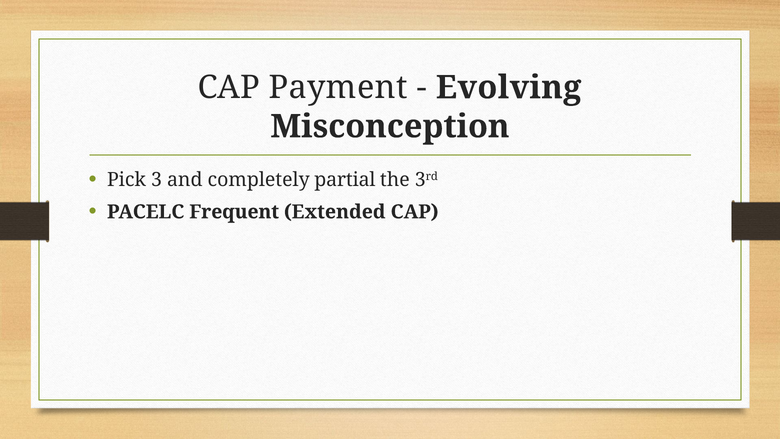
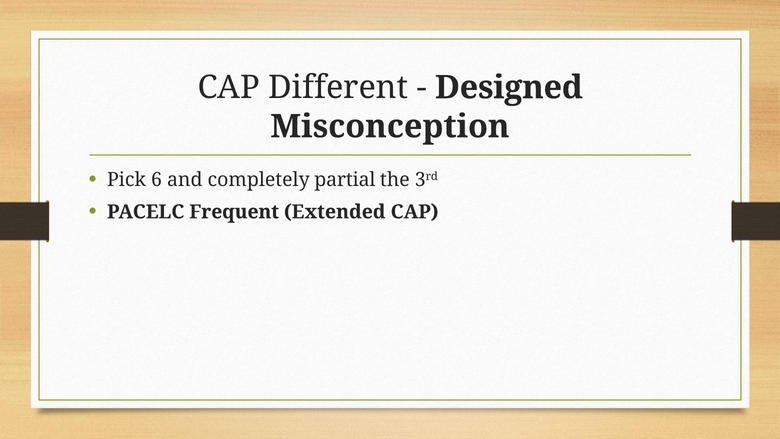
Payment: Payment -> Different
Evolving: Evolving -> Designed
3: 3 -> 6
